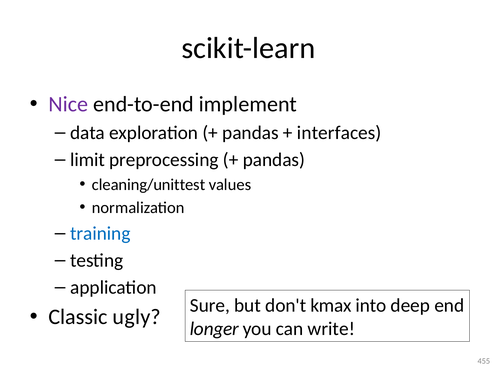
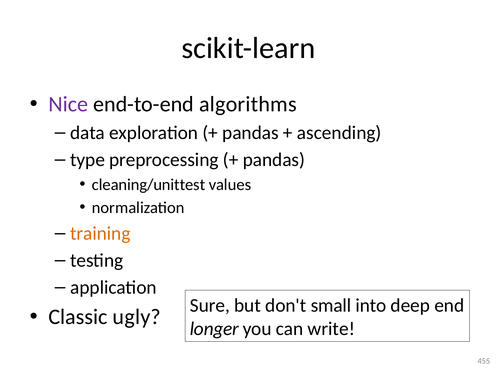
implement: implement -> algorithms
interfaces: interfaces -> ascending
limit: limit -> type
training colour: blue -> orange
kmax: kmax -> small
